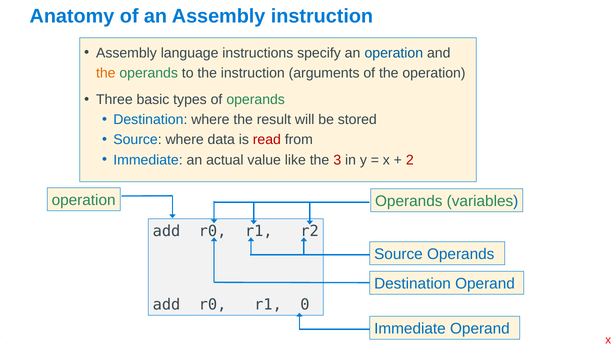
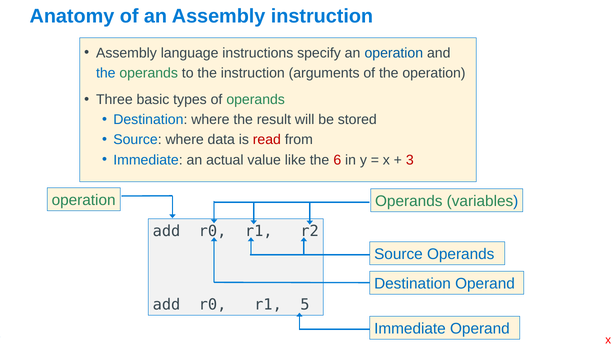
the at (106, 73) colour: orange -> blue
the 3: 3 -> 6
2: 2 -> 3
0: 0 -> 5
